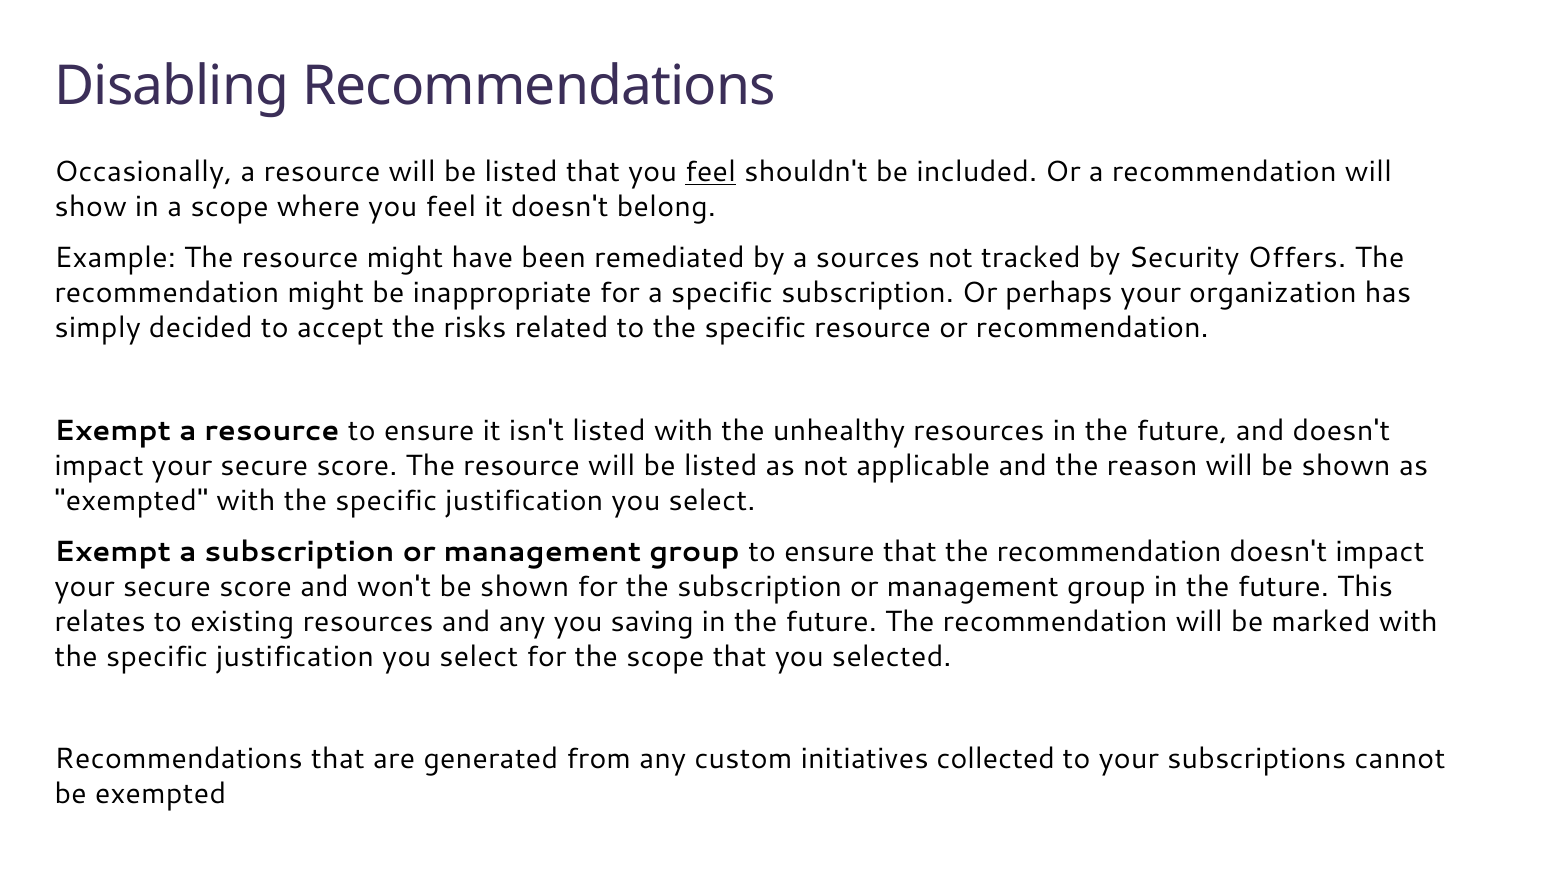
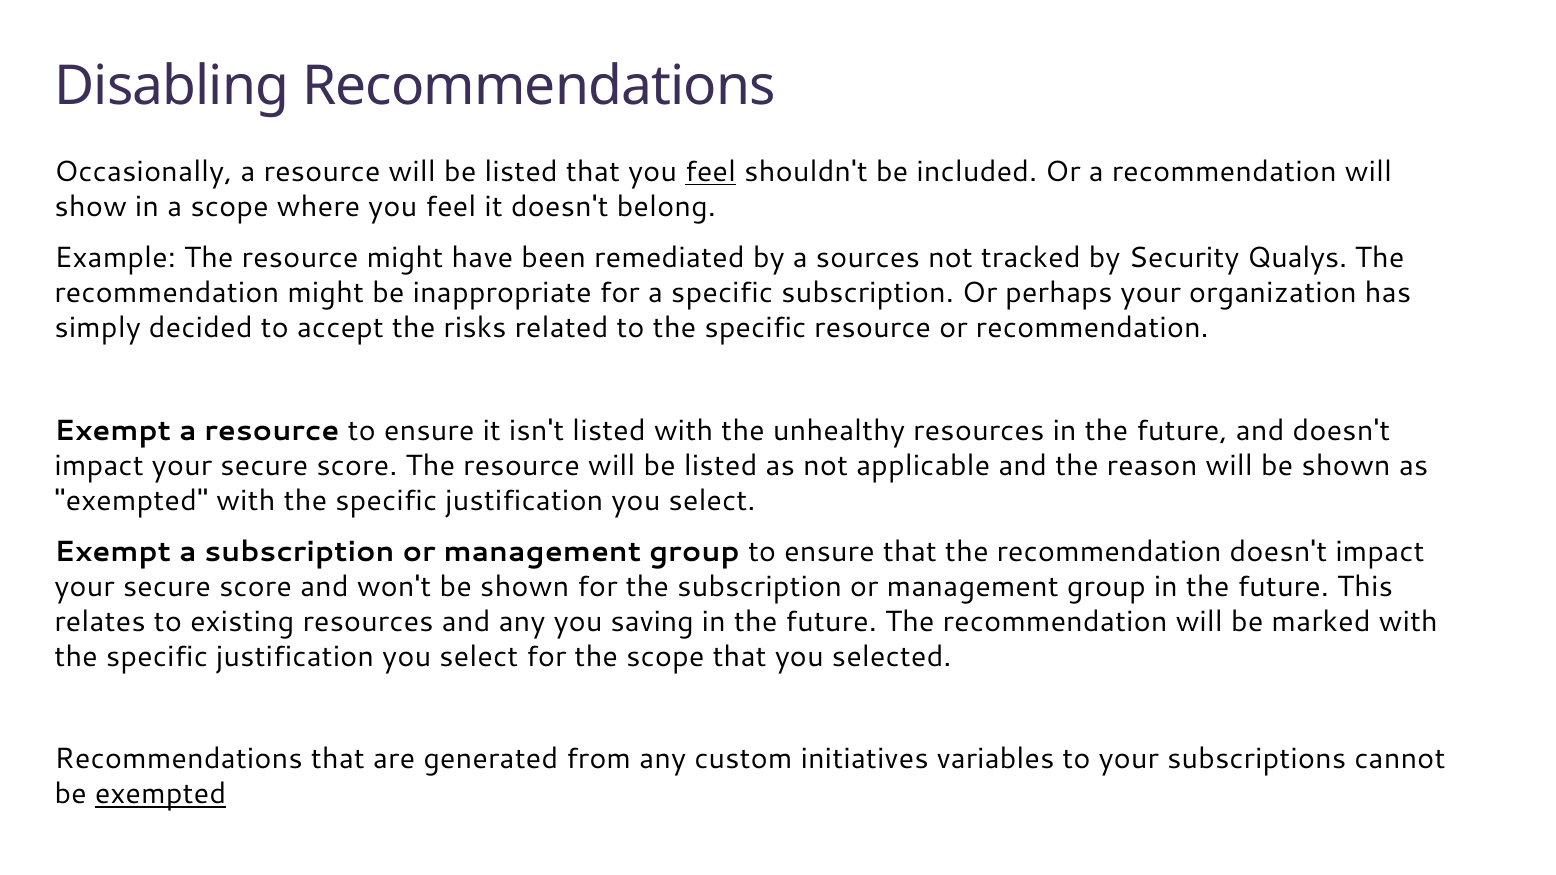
Offers: Offers -> Qualys
collected: collected -> variables
exempted at (161, 794) underline: none -> present
